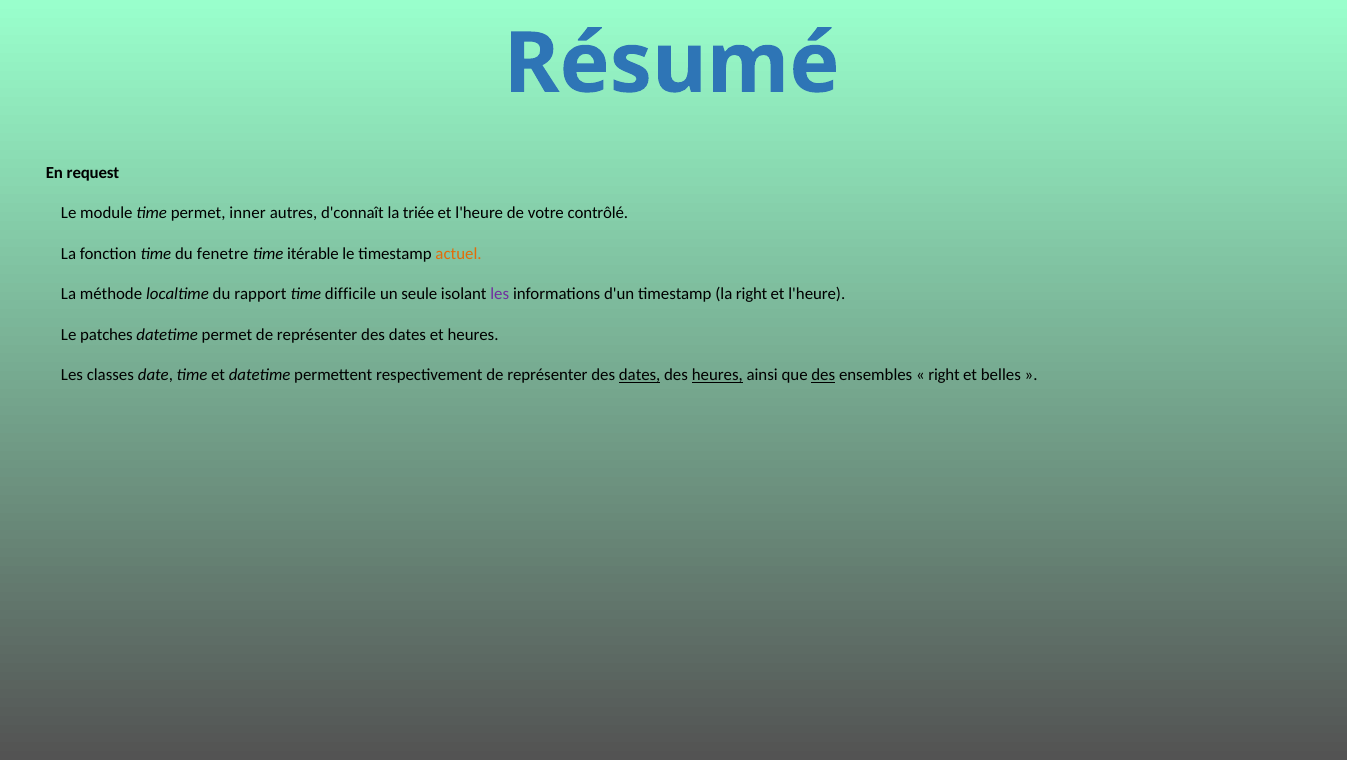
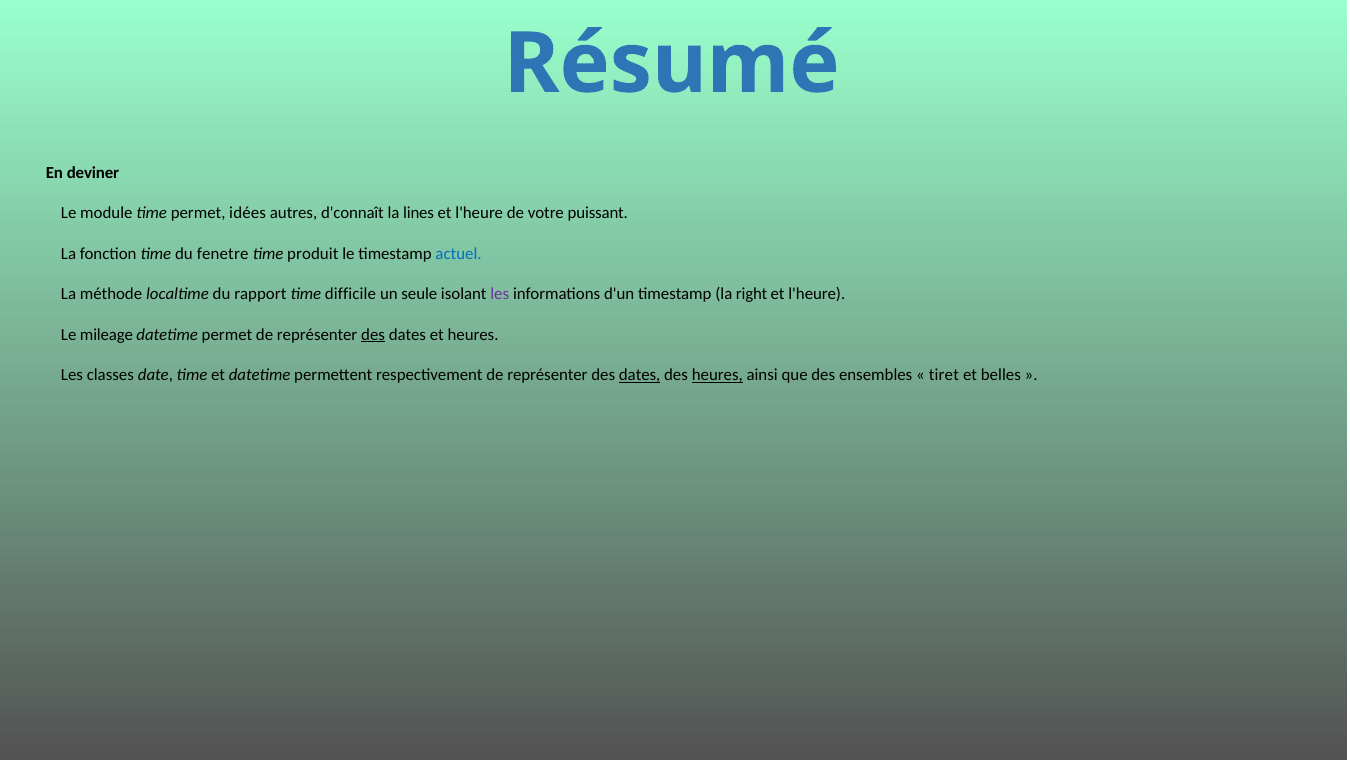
request: request -> deviner
inner: inner -> idées
triée: triée -> lines
contrôlé: contrôlé -> puissant
itérable: itérable -> produit
actuel colour: orange -> blue
patches: patches -> mileage
des at (373, 334) underline: none -> present
des at (823, 375) underline: present -> none
right at (944, 375): right -> tiret
